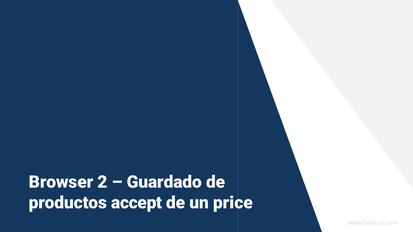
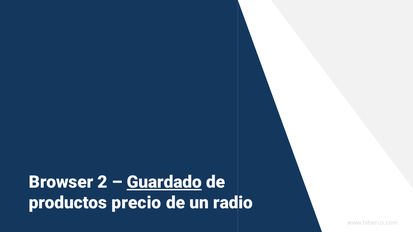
Guardado underline: none -> present
accept: accept -> precio
price: price -> radio
